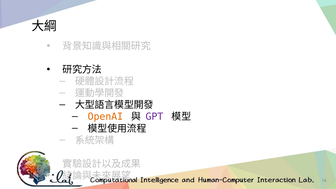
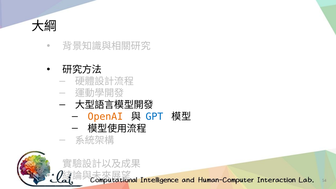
GPT colour: purple -> blue
